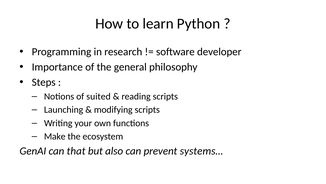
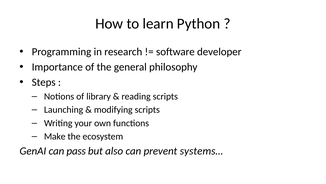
suited: suited -> library
that: that -> pass
